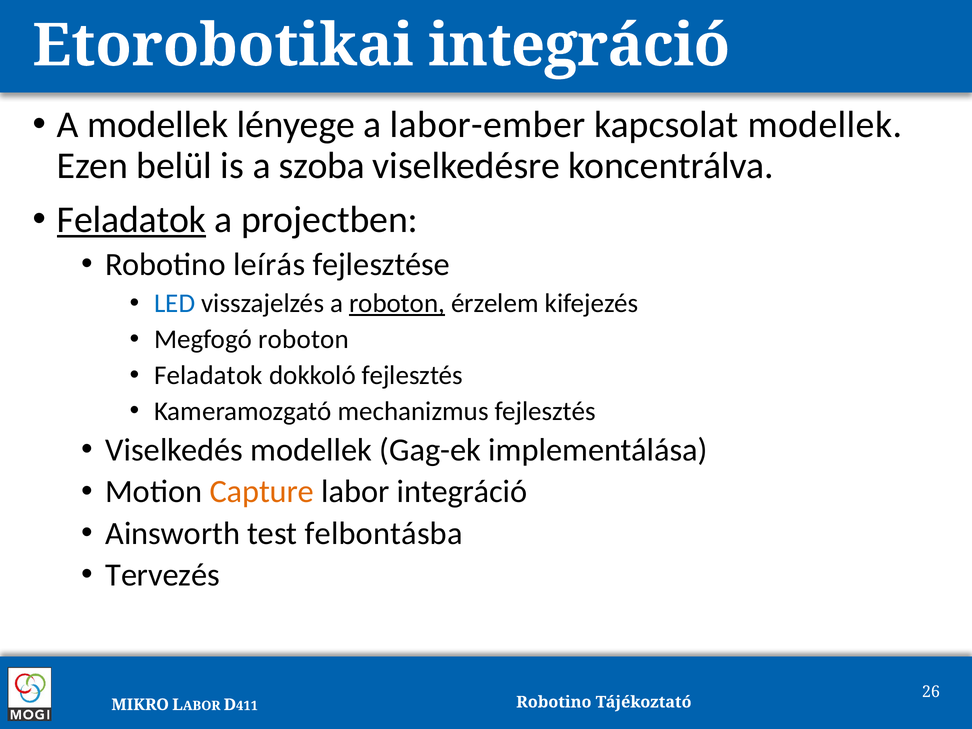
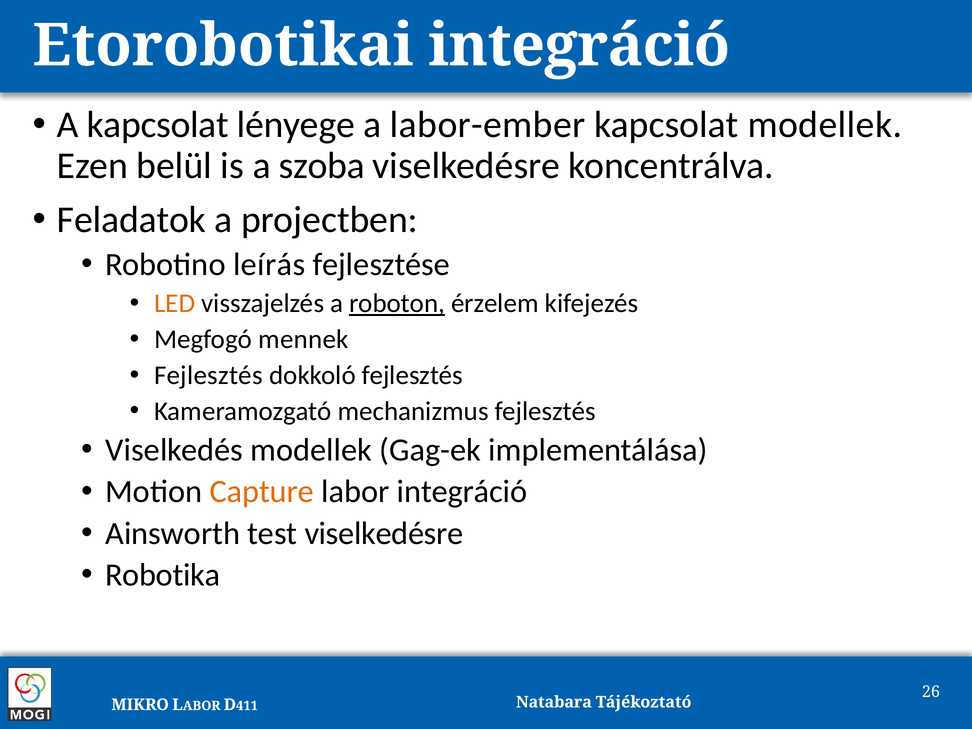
A modellek: modellek -> kapcsolat
Feladatok at (131, 220) underline: present -> none
LED colour: blue -> orange
Megfogó roboton: roboton -> mennek
Feladatok at (208, 375): Feladatok -> Fejlesztés
test felbontásba: felbontásba -> viselkedésre
Tervezés: Tervezés -> Robotika
Robotino at (554, 702): Robotino -> Natabara
